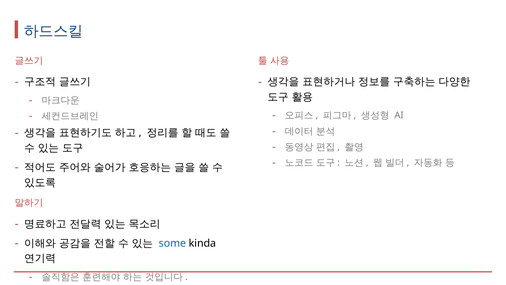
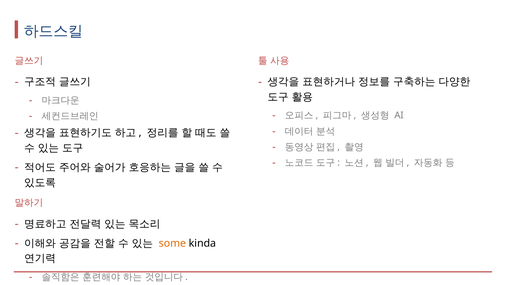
some colour: blue -> orange
